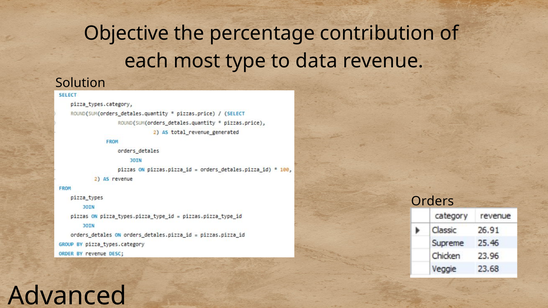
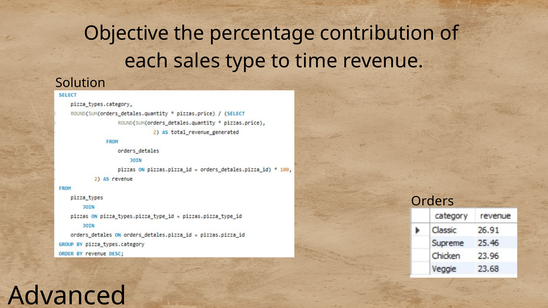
most: most -> sales
data: data -> time
